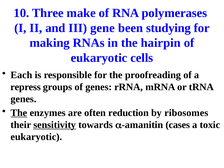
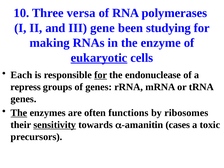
make: make -> versa
hairpin: hairpin -> enzyme
eukaryotic at (99, 58) underline: none -> present
for at (101, 75) underline: none -> present
proofreading: proofreading -> endonuclease
reduction: reduction -> functions
eukaryotic at (36, 137): eukaryotic -> precursors
